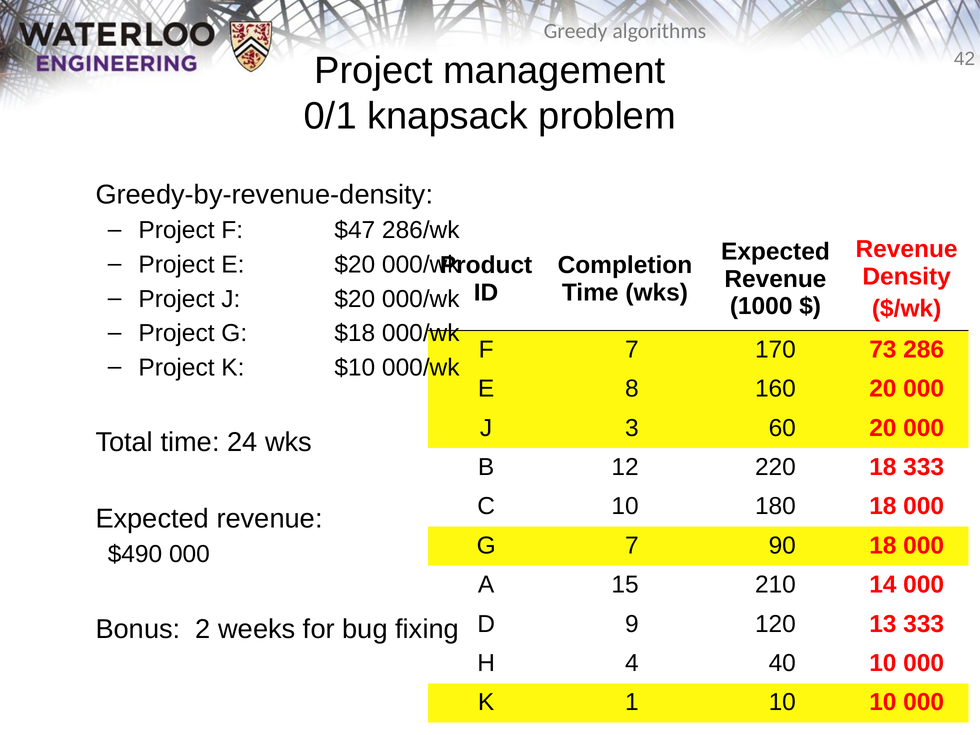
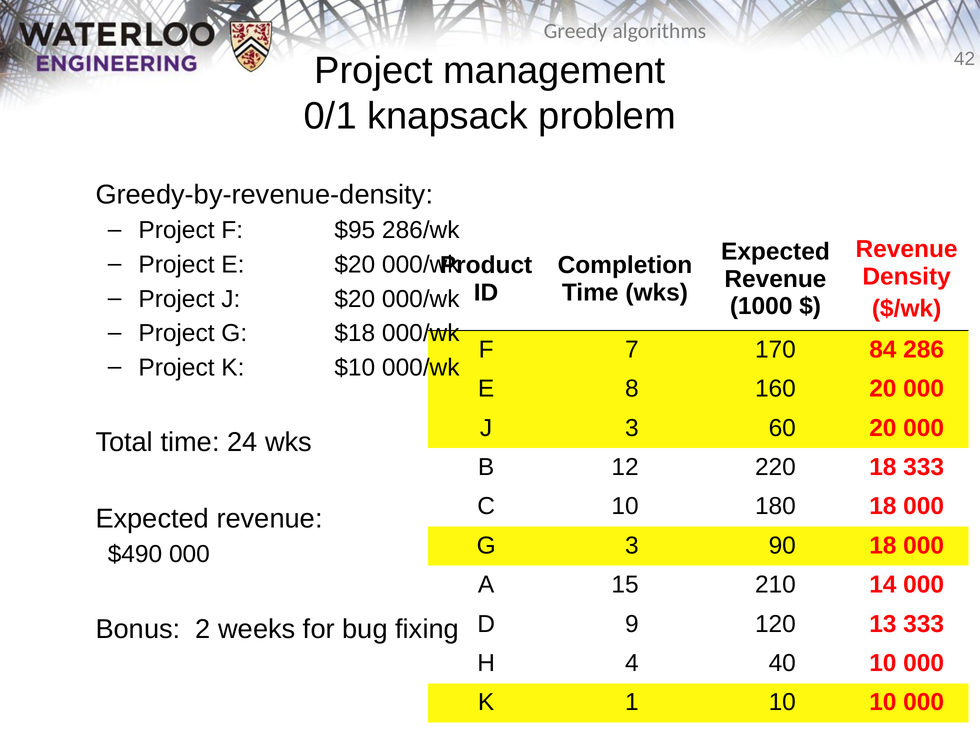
$47: $47 -> $95
73: 73 -> 84
G 7: 7 -> 3
